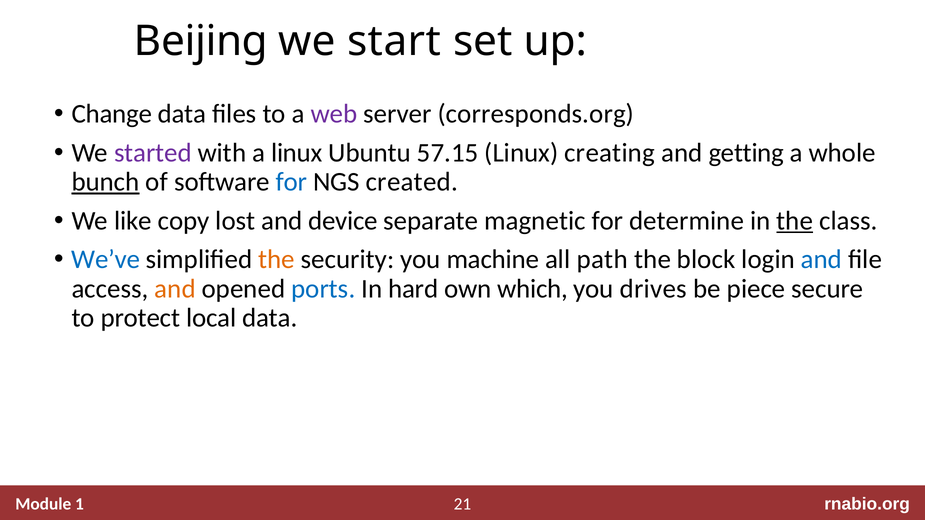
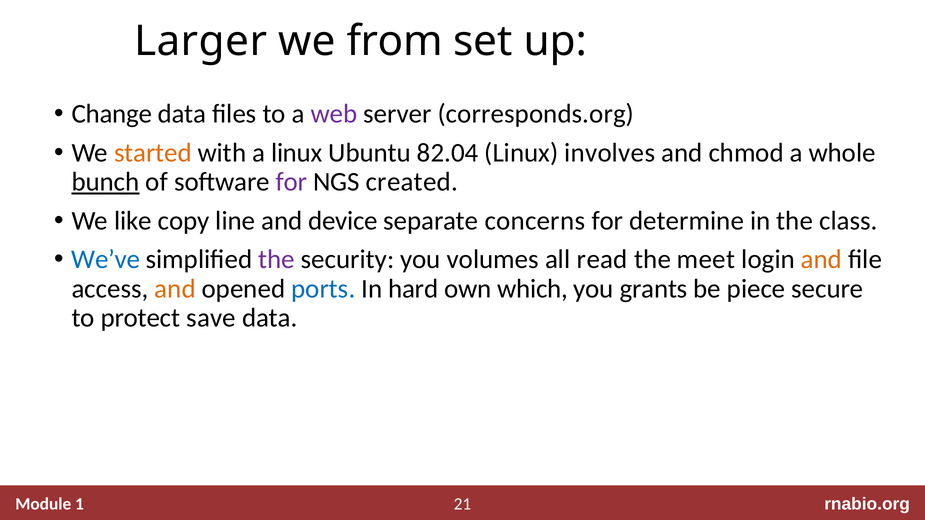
Beijing: Beijing -> Larger
start: start -> from
started colour: purple -> orange
57.15: 57.15 -> 82.04
creating: creating -> involves
getting: getting -> chmod
for at (291, 182) colour: blue -> purple
lost: lost -> line
magnetic: magnetic -> concerns
the at (795, 221) underline: present -> none
the at (277, 260) colour: orange -> purple
machine: machine -> volumes
path: path -> read
block: block -> meet
and at (821, 260) colour: blue -> orange
drives: drives -> grants
local: local -> save
